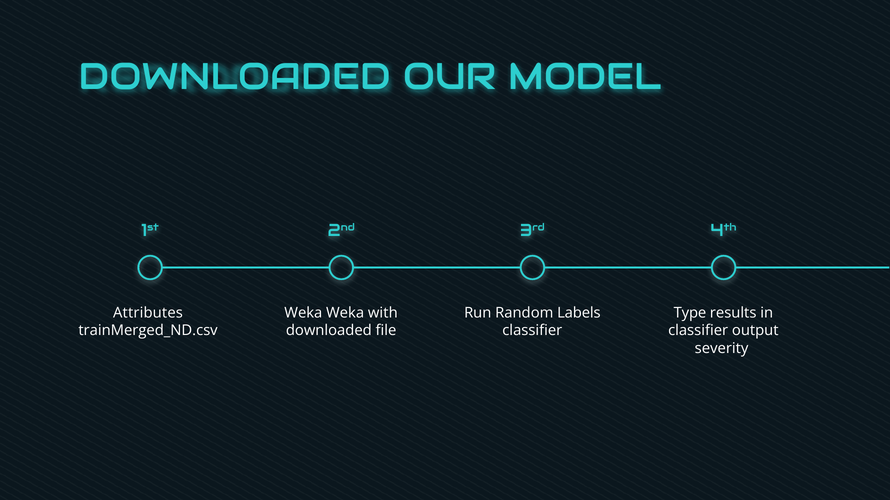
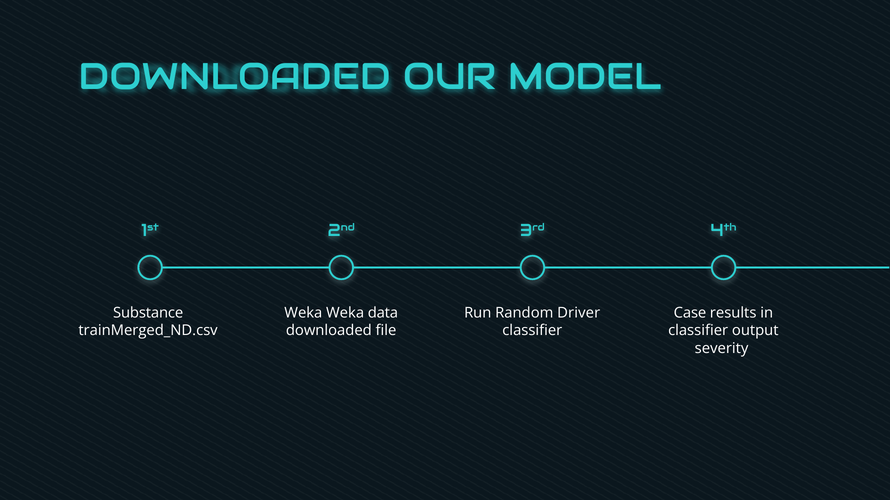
Attributes: Attributes -> Substance
with: with -> data
Labels: Labels -> Driver
Type: Type -> Case
